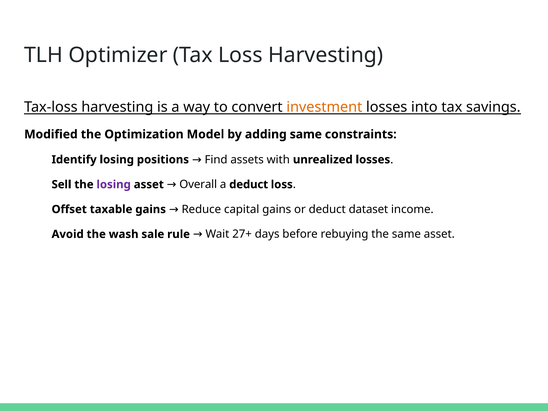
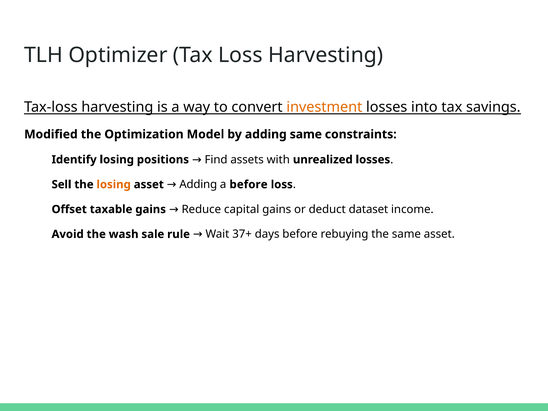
deduct at (249, 184): deduct -> before
losing at (114, 184) colour: purple -> orange
asset Overall: Overall -> Adding
27+: 27+ -> 37+
